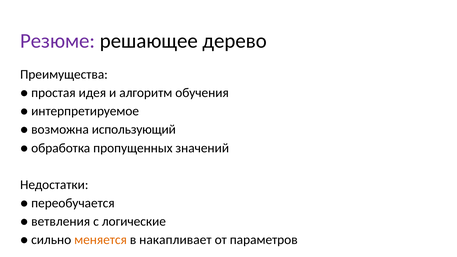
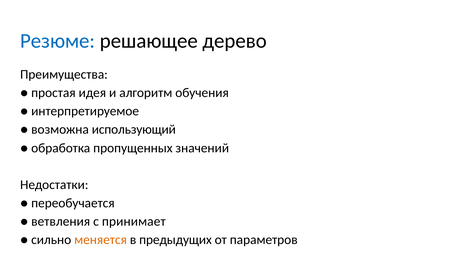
Резюме colour: purple -> blue
логические: логические -> принимает
накапливает: накапливает -> предыдущих
